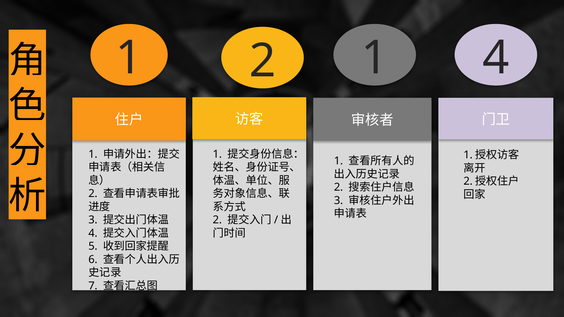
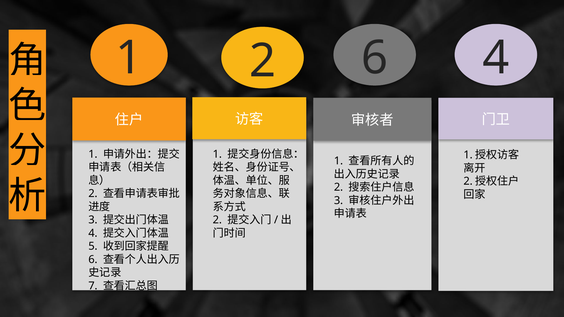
2 1: 1 -> 6
